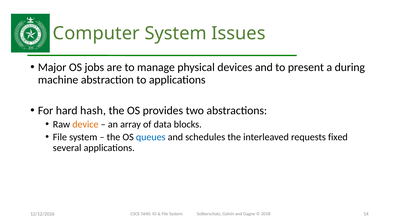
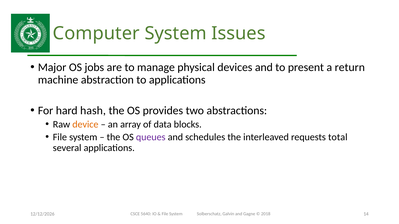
during: during -> return
queues colour: blue -> purple
fixed: fixed -> total
